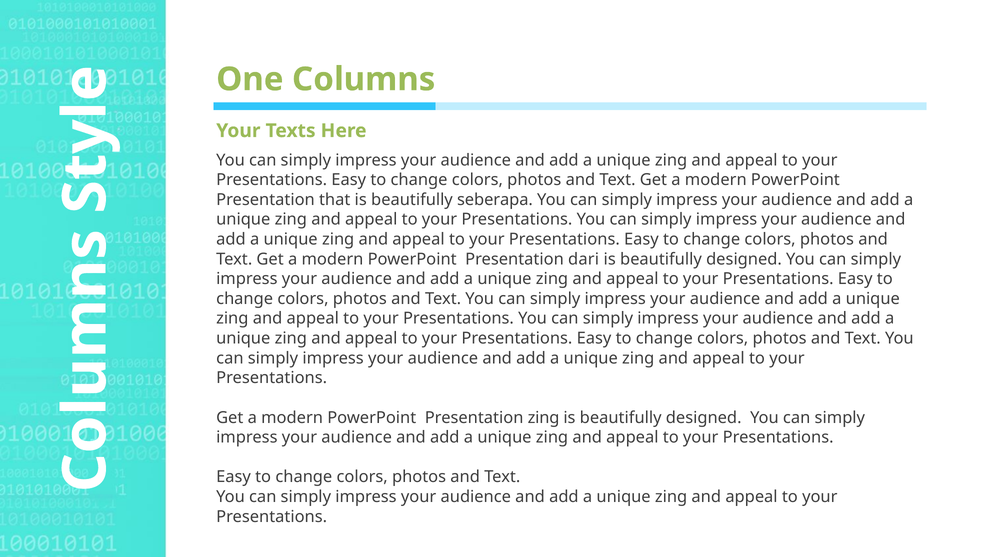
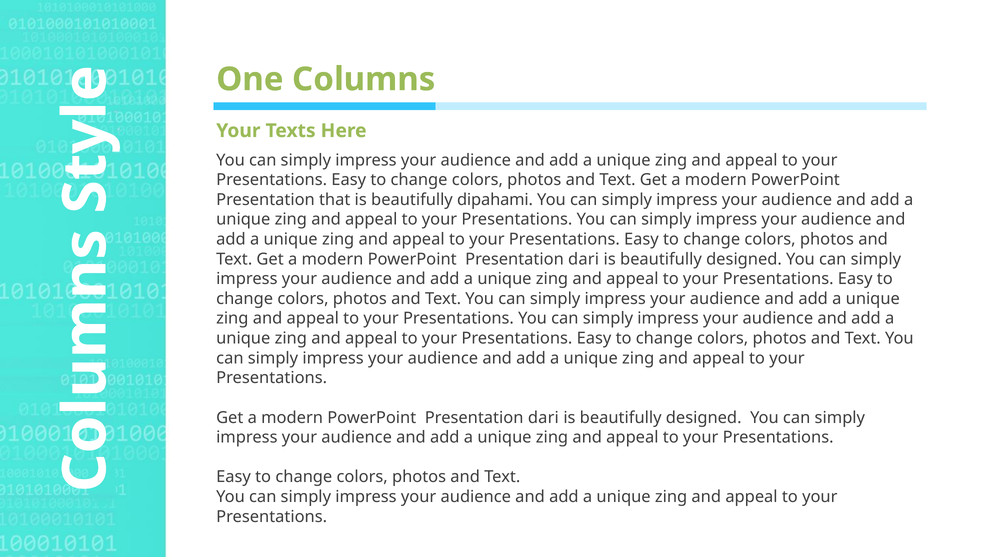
seberapa: seberapa -> dipahami
zing at (544, 417): zing -> dari
